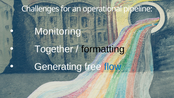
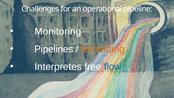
Together: Together -> Pipelines
formatting colour: black -> orange
Generating: Generating -> Interpretes
